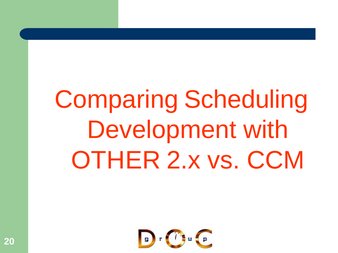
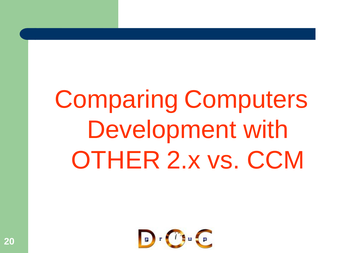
Scheduling: Scheduling -> Computers
